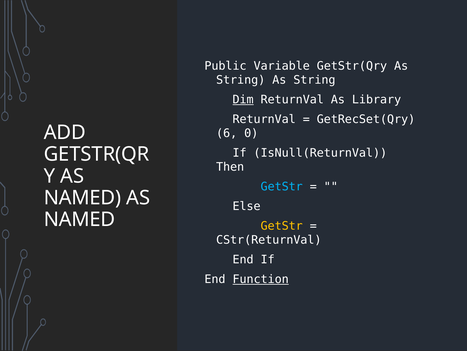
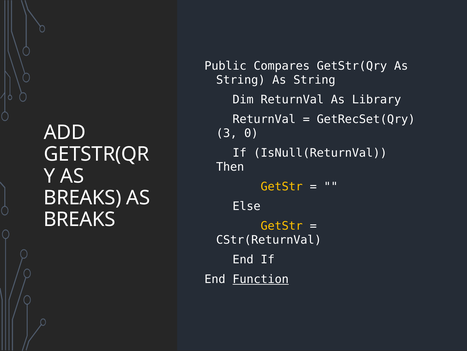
Variable: Variable -> Compares
Dim underline: present -> none
6: 6 -> 3
GetStr at (282, 186) colour: light blue -> yellow
NAMED at (82, 197): NAMED -> BREAKS
NAMED at (79, 219): NAMED -> BREAKS
